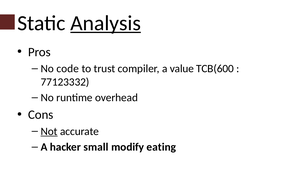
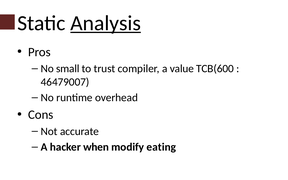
code: code -> small
77123332: 77123332 -> 46479007
Not underline: present -> none
small: small -> when
